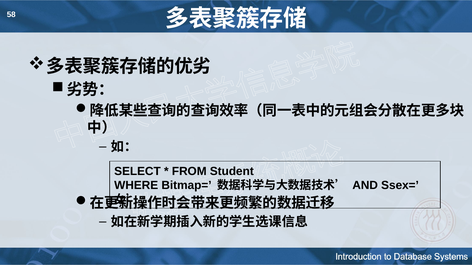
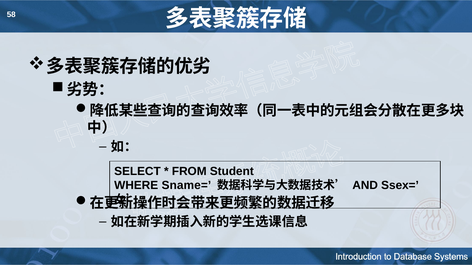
Bitmap=: Bitmap= -> Sname=
